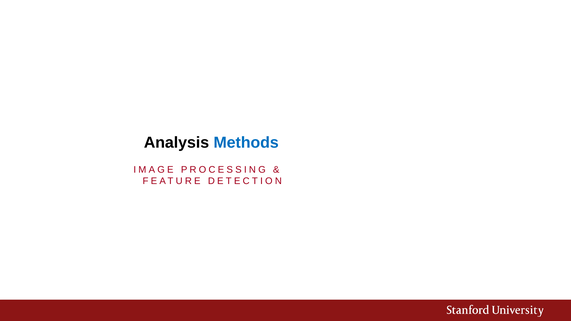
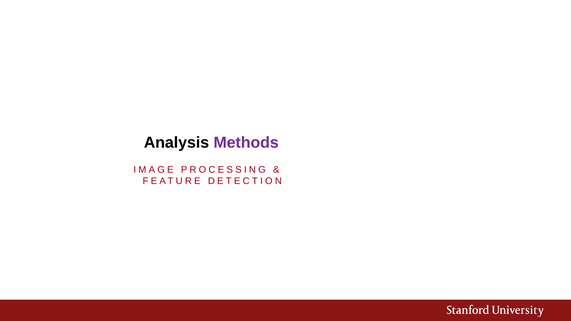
Methods colour: blue -> purple
